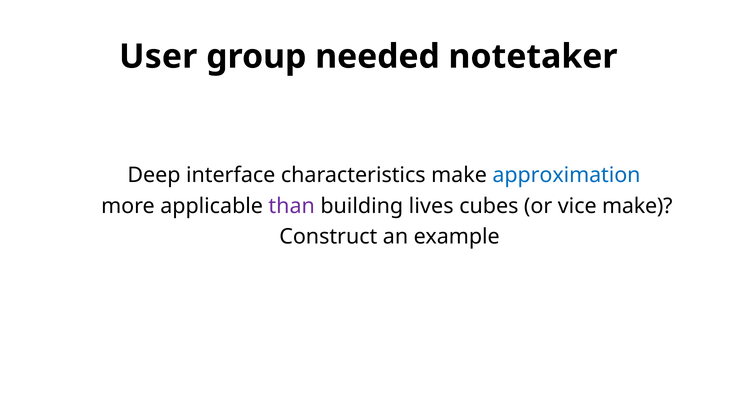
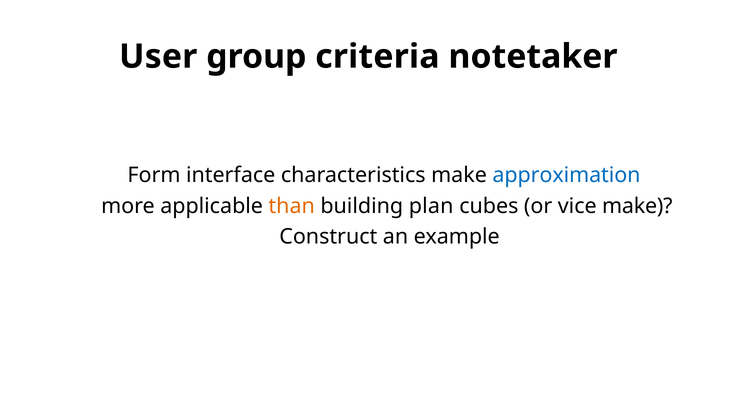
needed: needed -> criteria
Deep: Deep -> Form
than colour: purple -> orange
lives: lives -> plan
